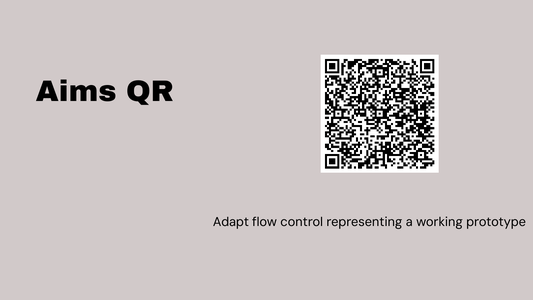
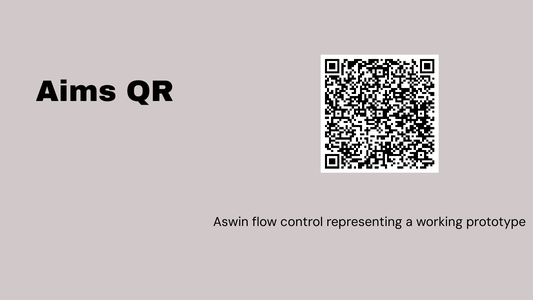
Adapt: Adapt -> Aswin
